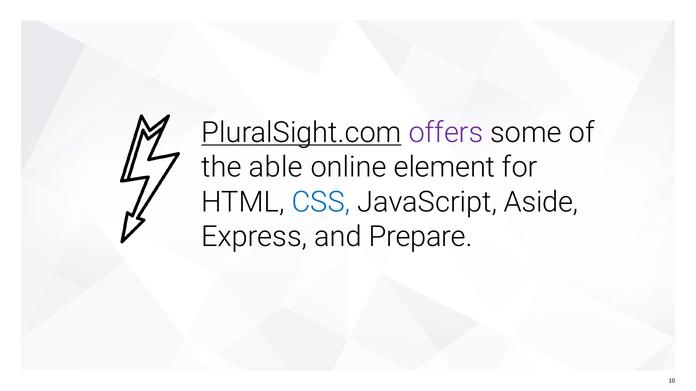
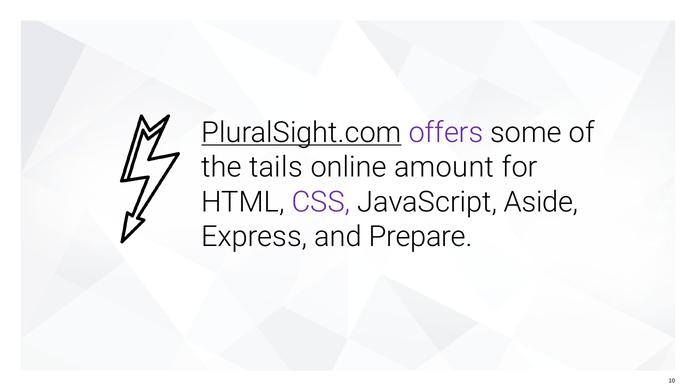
able: able -> tails
element: element -> amount
CSS colour: blue -> purple
